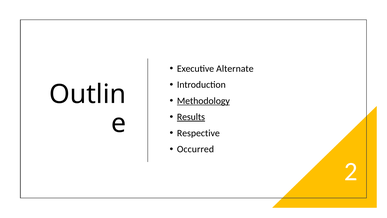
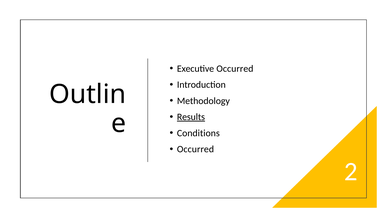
Executive Alternate: Alternate -> Occurred
Methodology underline: present -> none
Respective: Respective -> Conditions
